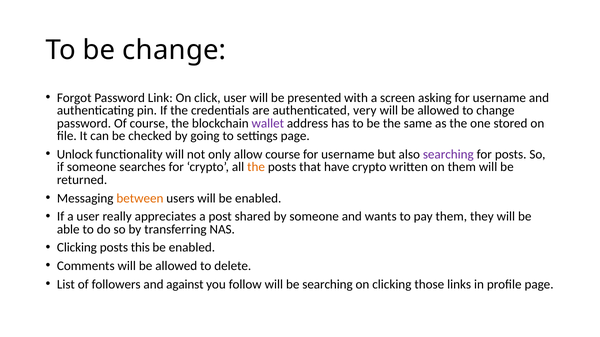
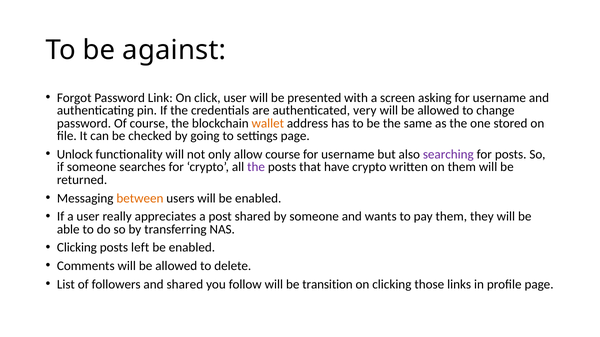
be change: change -> against
wallet colour: purple -> orange
the at (256, 167) colour: orange -> purple
this: this -> left
and against: against -> shared
be searching: searching -> transition
